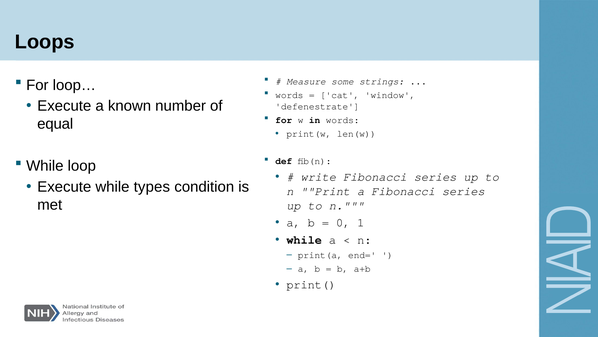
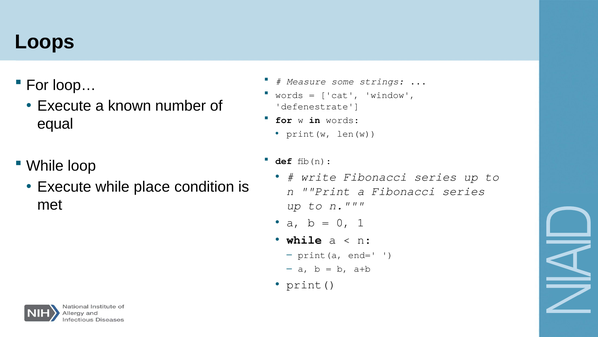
types: types -> place
